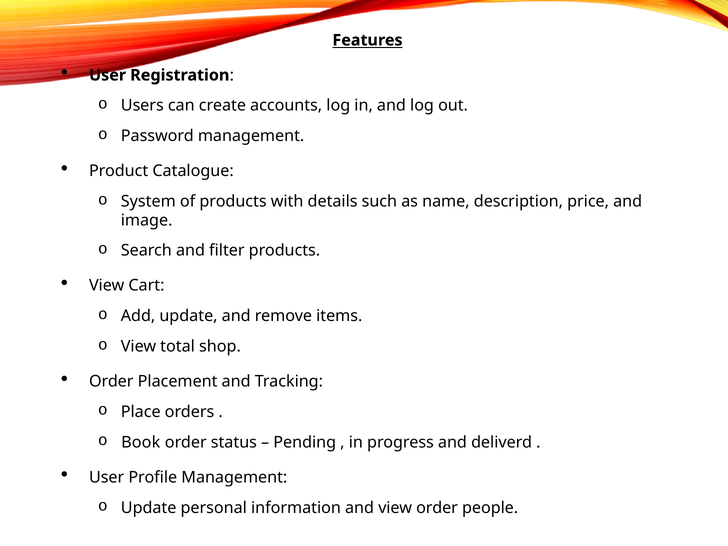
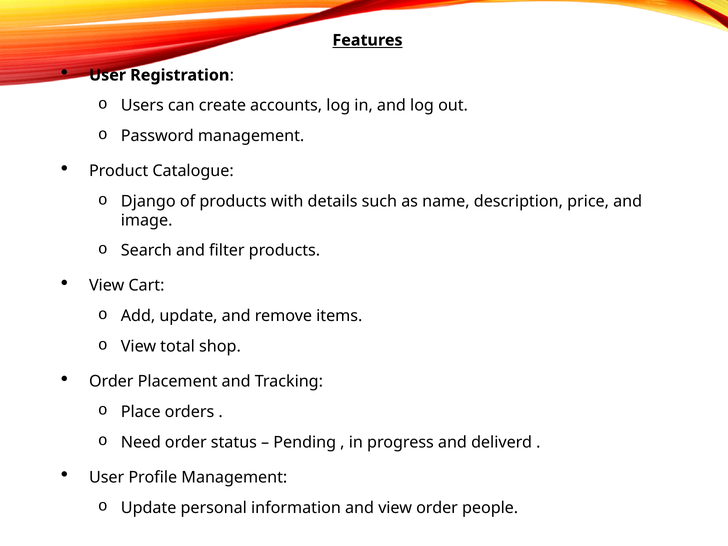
System: System -> Django
Book: Book -> Need
